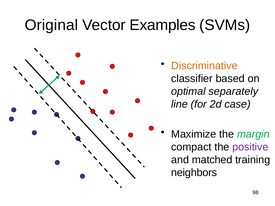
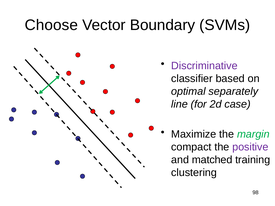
Original: Original -> Choose
Examples: Examples -> Boundary
Discriminative colour: orange -> purple
neighbors: neighbors -> clustering
